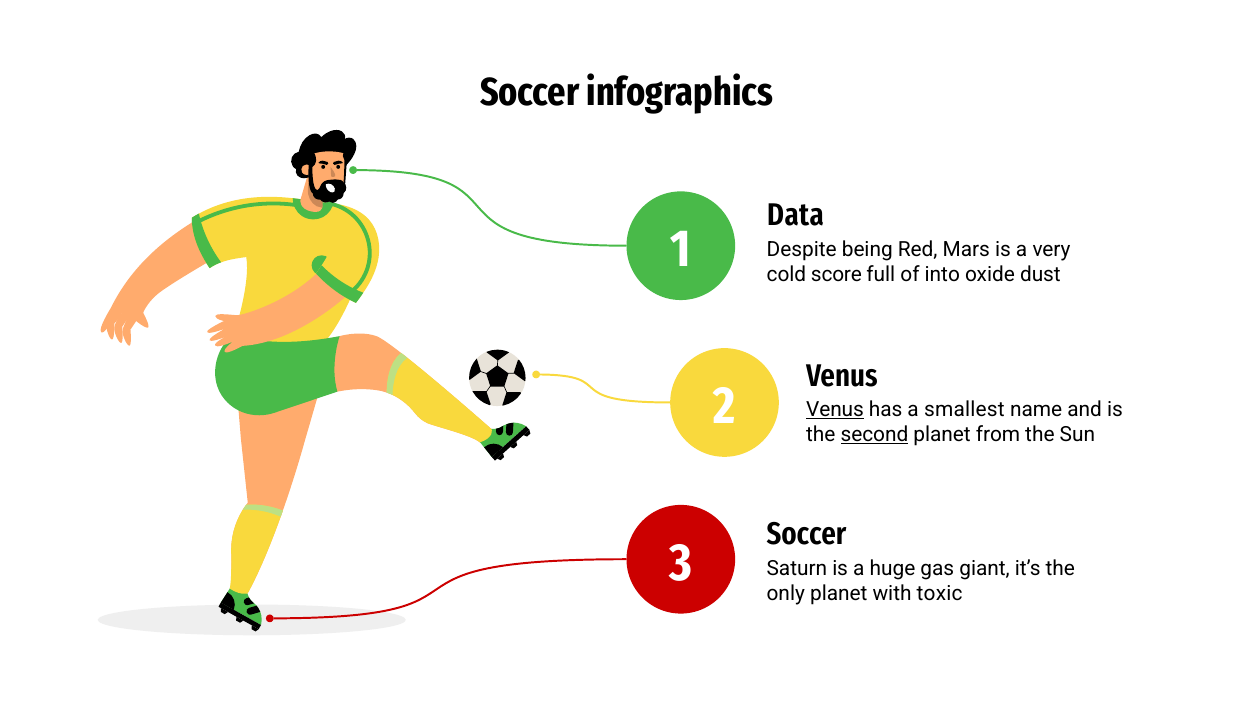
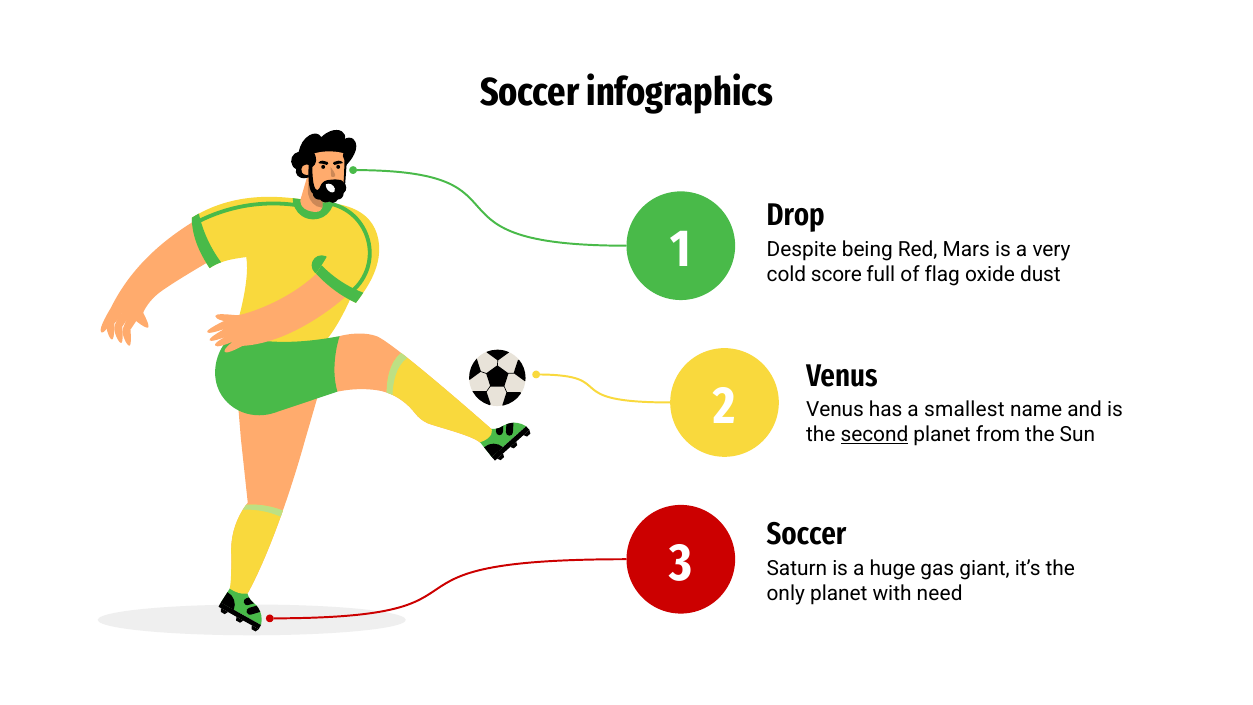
Data: Data -> Drop
into: into -> flag
Venus at (835, 410) underline: present -> none
toxic: toxic -> need
